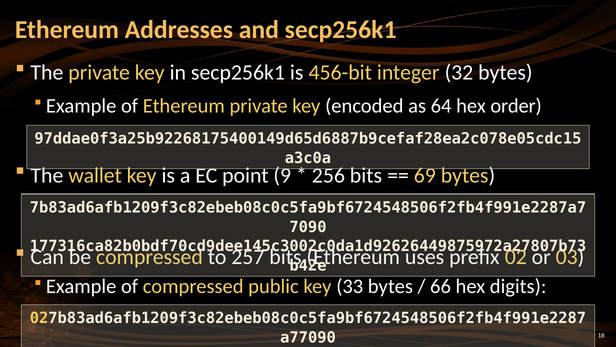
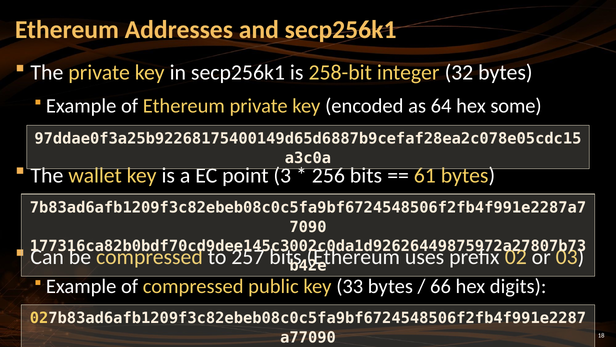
456-bit: 456-bit -> 258-bit
order: order -> some
9: 9 -> 3
69: 69 -> 61
